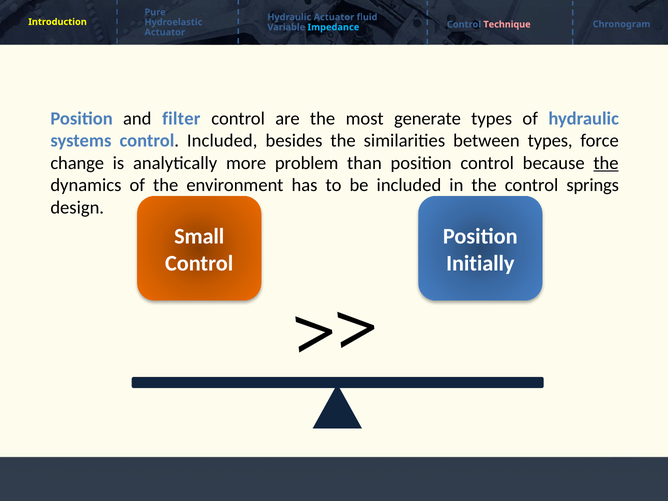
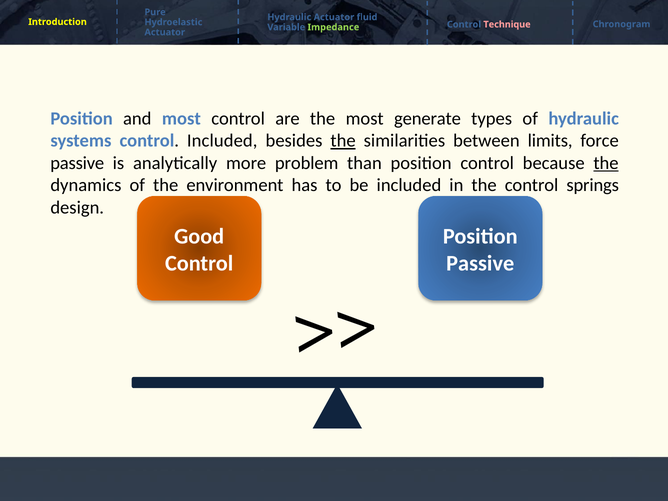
Impedance colour: light blue -> light green
and filter: filter -> most
the at (343, 141) underline: none -> present
between types: types -> limits
change at (77, 163): change -> passive
Small: Small -> Good
Initially at (480, 263): Initially -> Passive
